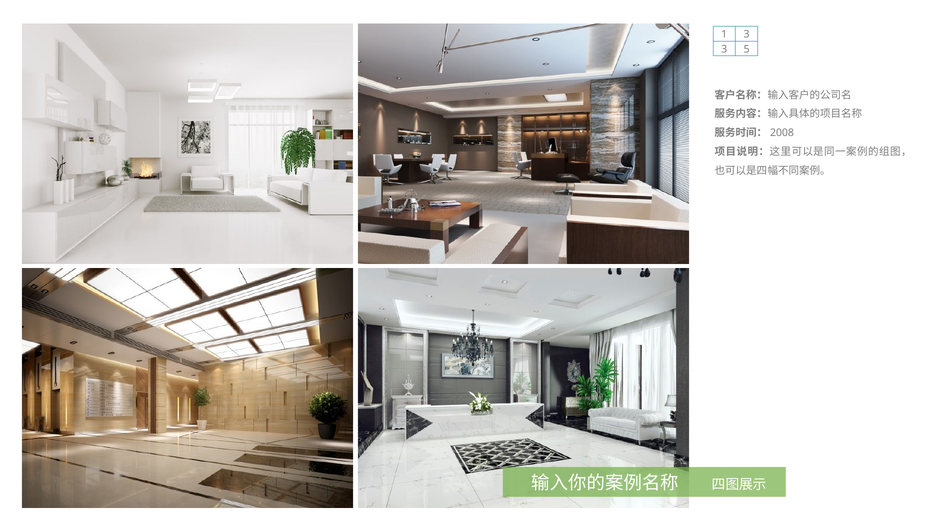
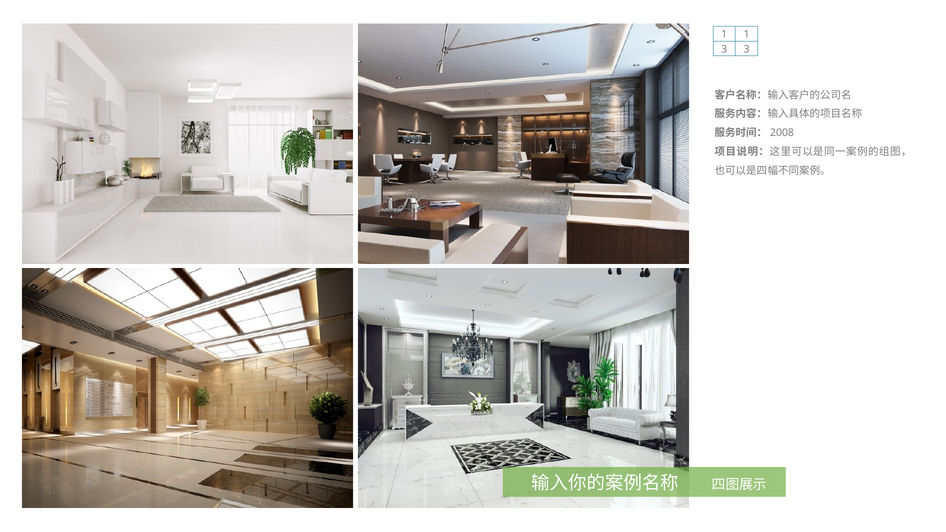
1 3: 3 -> 1
3 5: 5 -> 3
